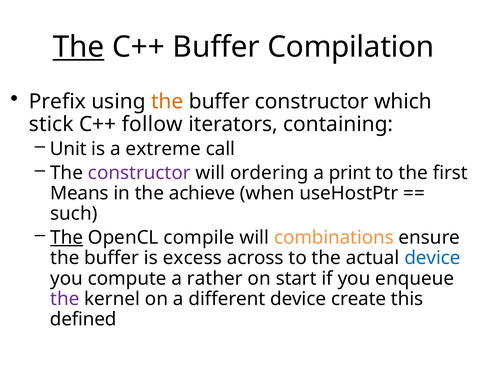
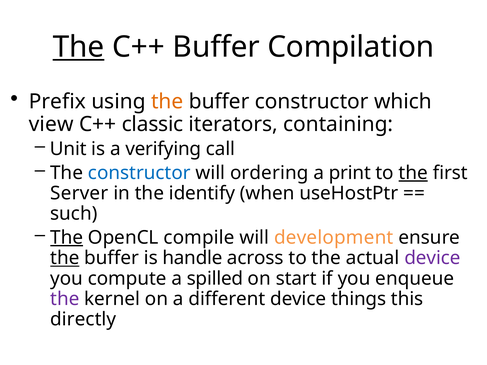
stick: stick -> view
follow: follow -> classic
extreme: extreme -> verifying
constructor at (139, 173) colour: purple -> blue
the at (413, 173) underline: none -> present
Means: Means -> Server
achieve: achieve -> identify
combinations: combinations -> development
the at (65, 258) underline: none -> present
excess: excess -> handle
device at (432, 258) colour: blue -> purple
rather: rather -> spilled
create: create -> things
defined: defined -> directly
